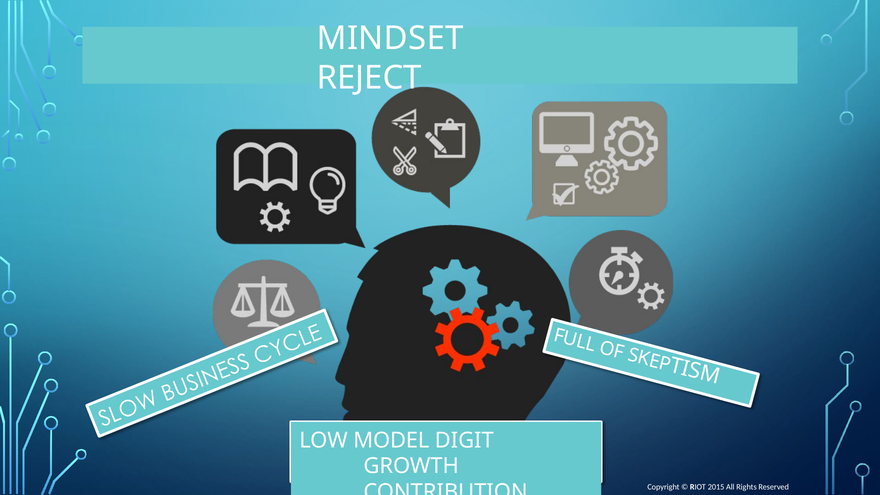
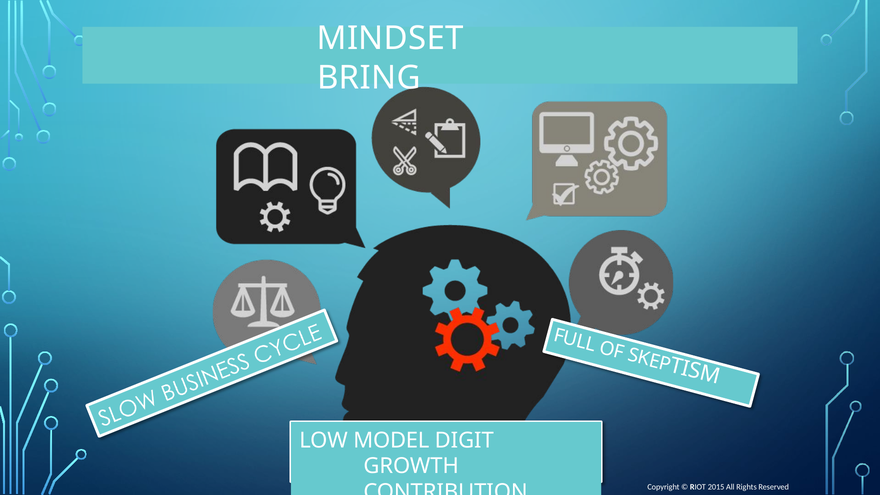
REJECT: REJECT -> BRING
